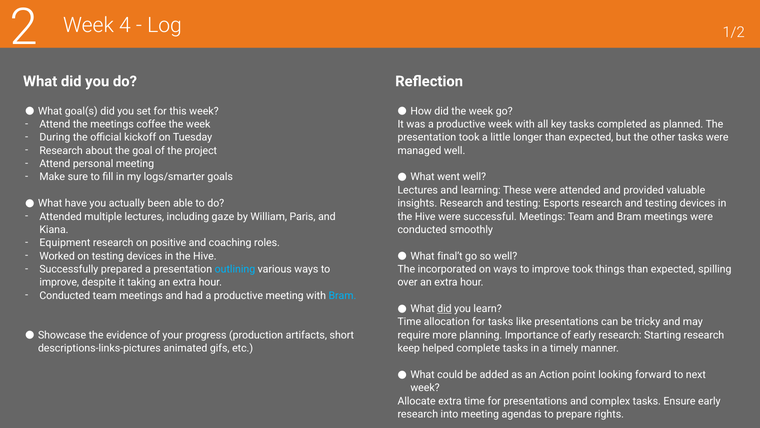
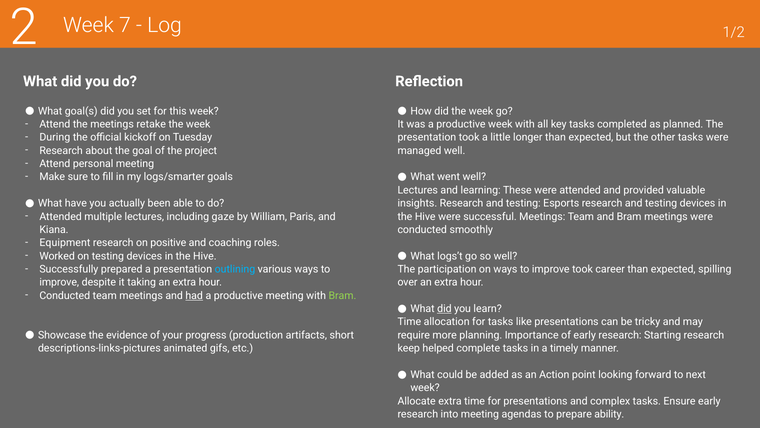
4: 4 -> 7
coffee: coffee -> retake
final’t: final’t -> logs’t
incorporated: incorporated -> participation
things: things -> career
had underline: none -> present
Bram at (342, 295) colour: light blue -> light green
rights: rights -> ability
